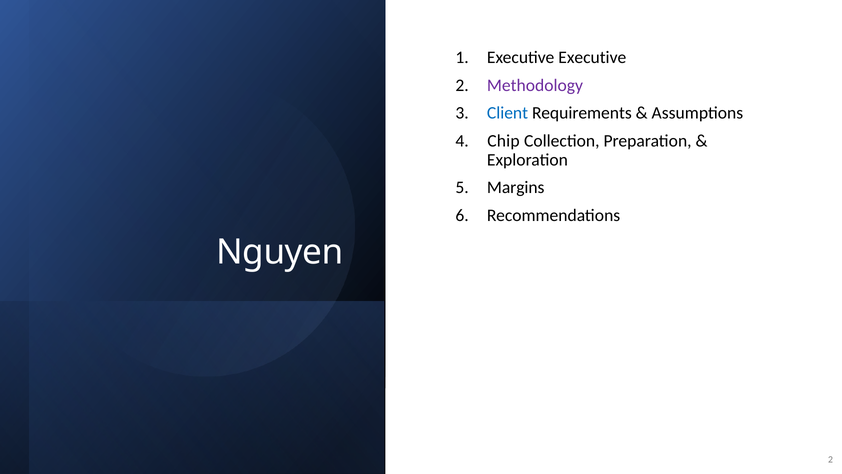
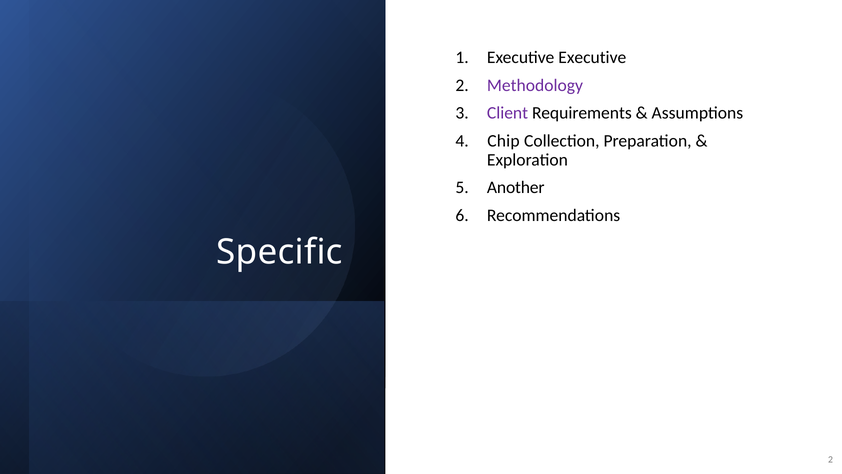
Client colour: blue -> purple
Margins: Margins -> Another
Nguyen: Nguyen -> Specific
